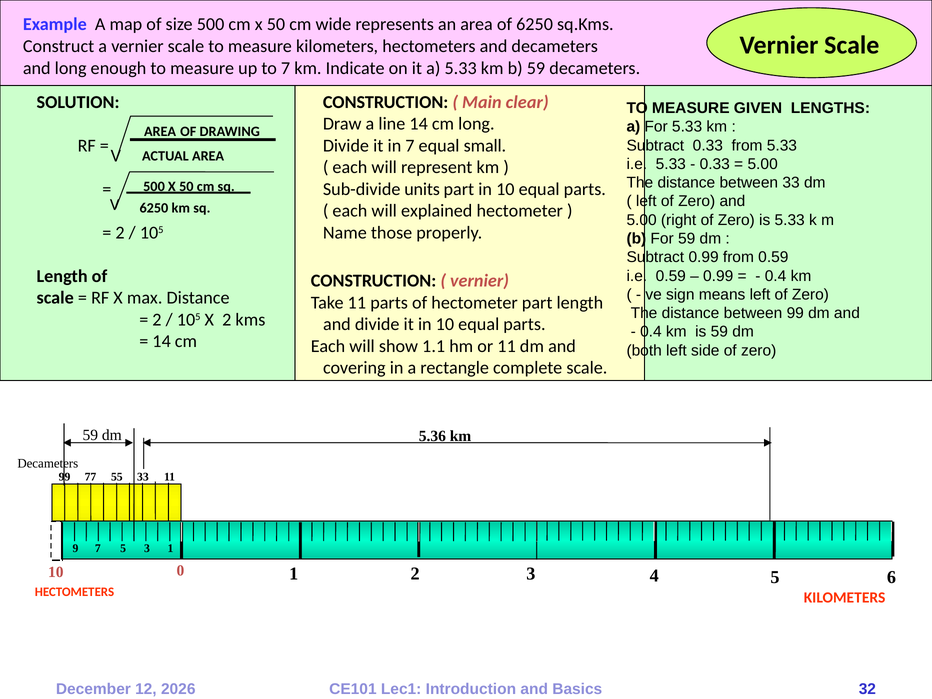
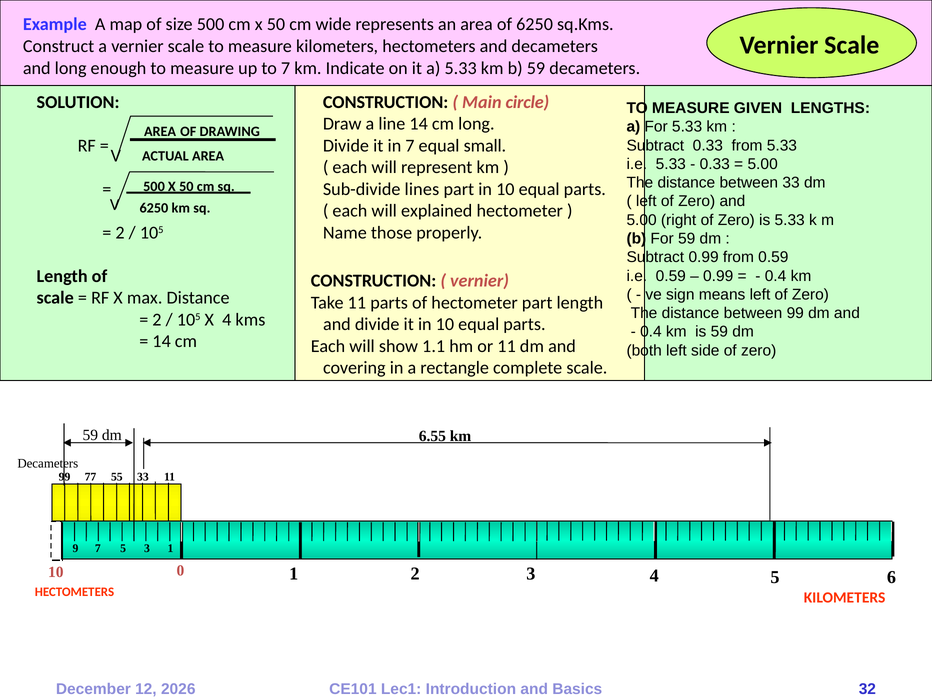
clear: clear -> circle
units: units -> lines
X 2: 2 -> 4
5.36: 5.36 -> 6.55
